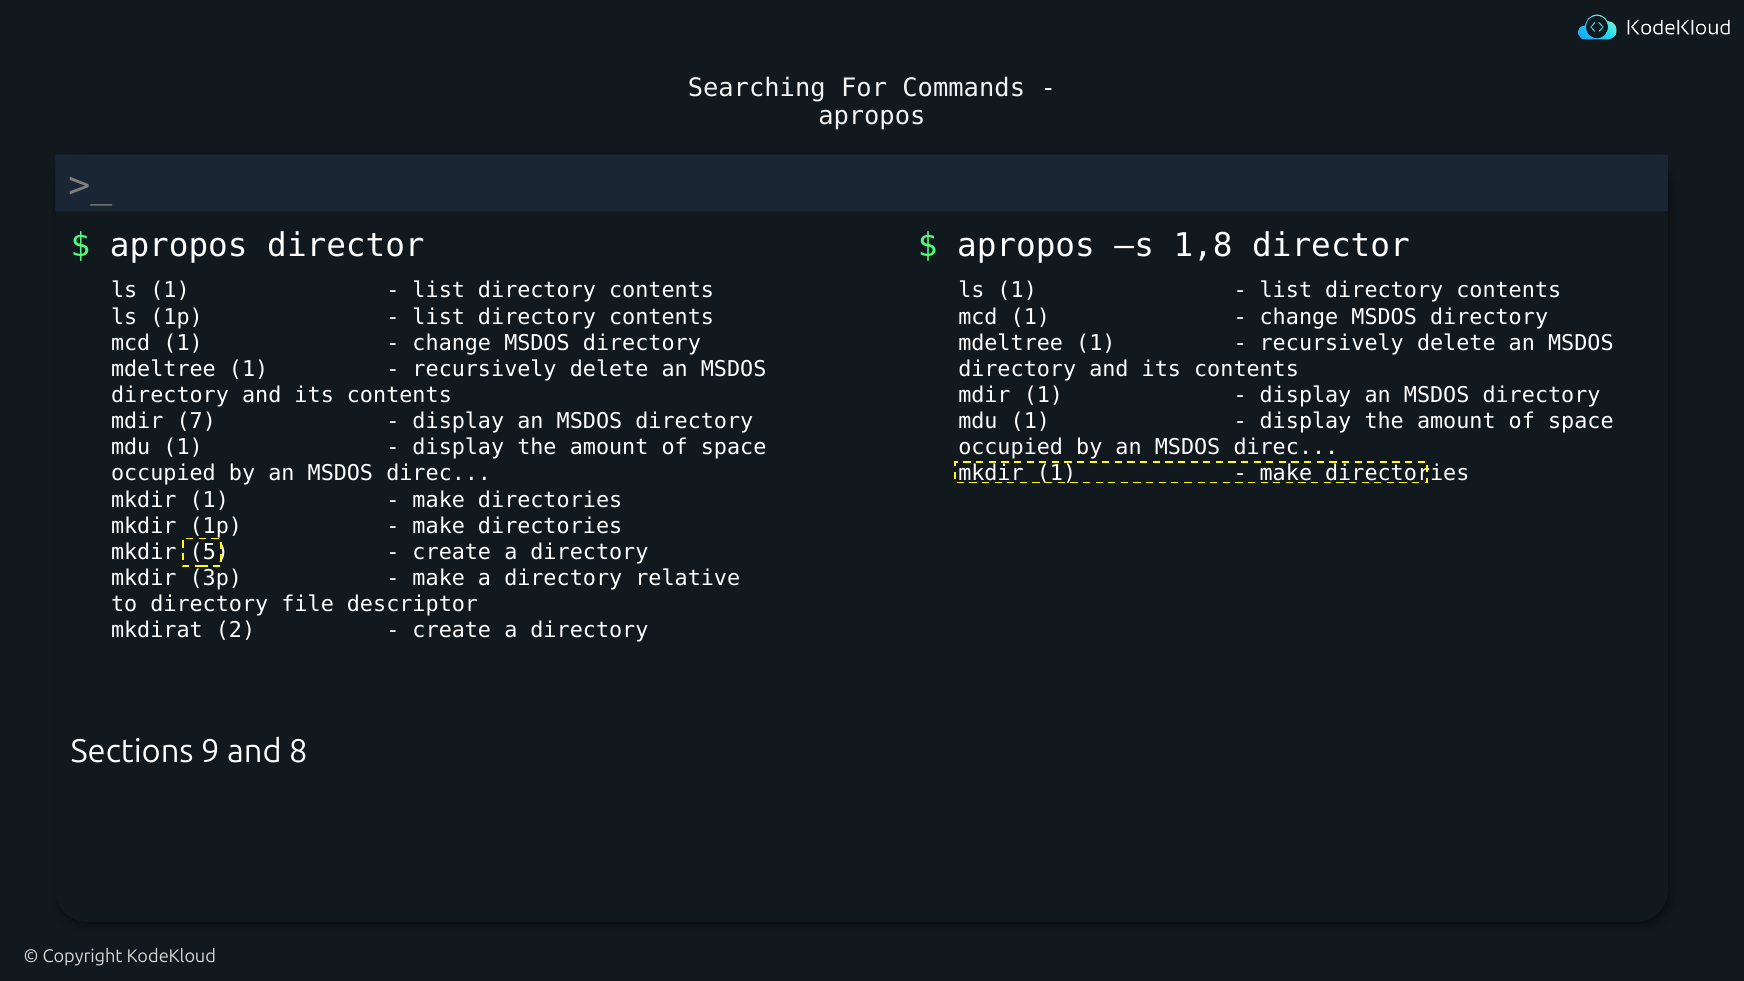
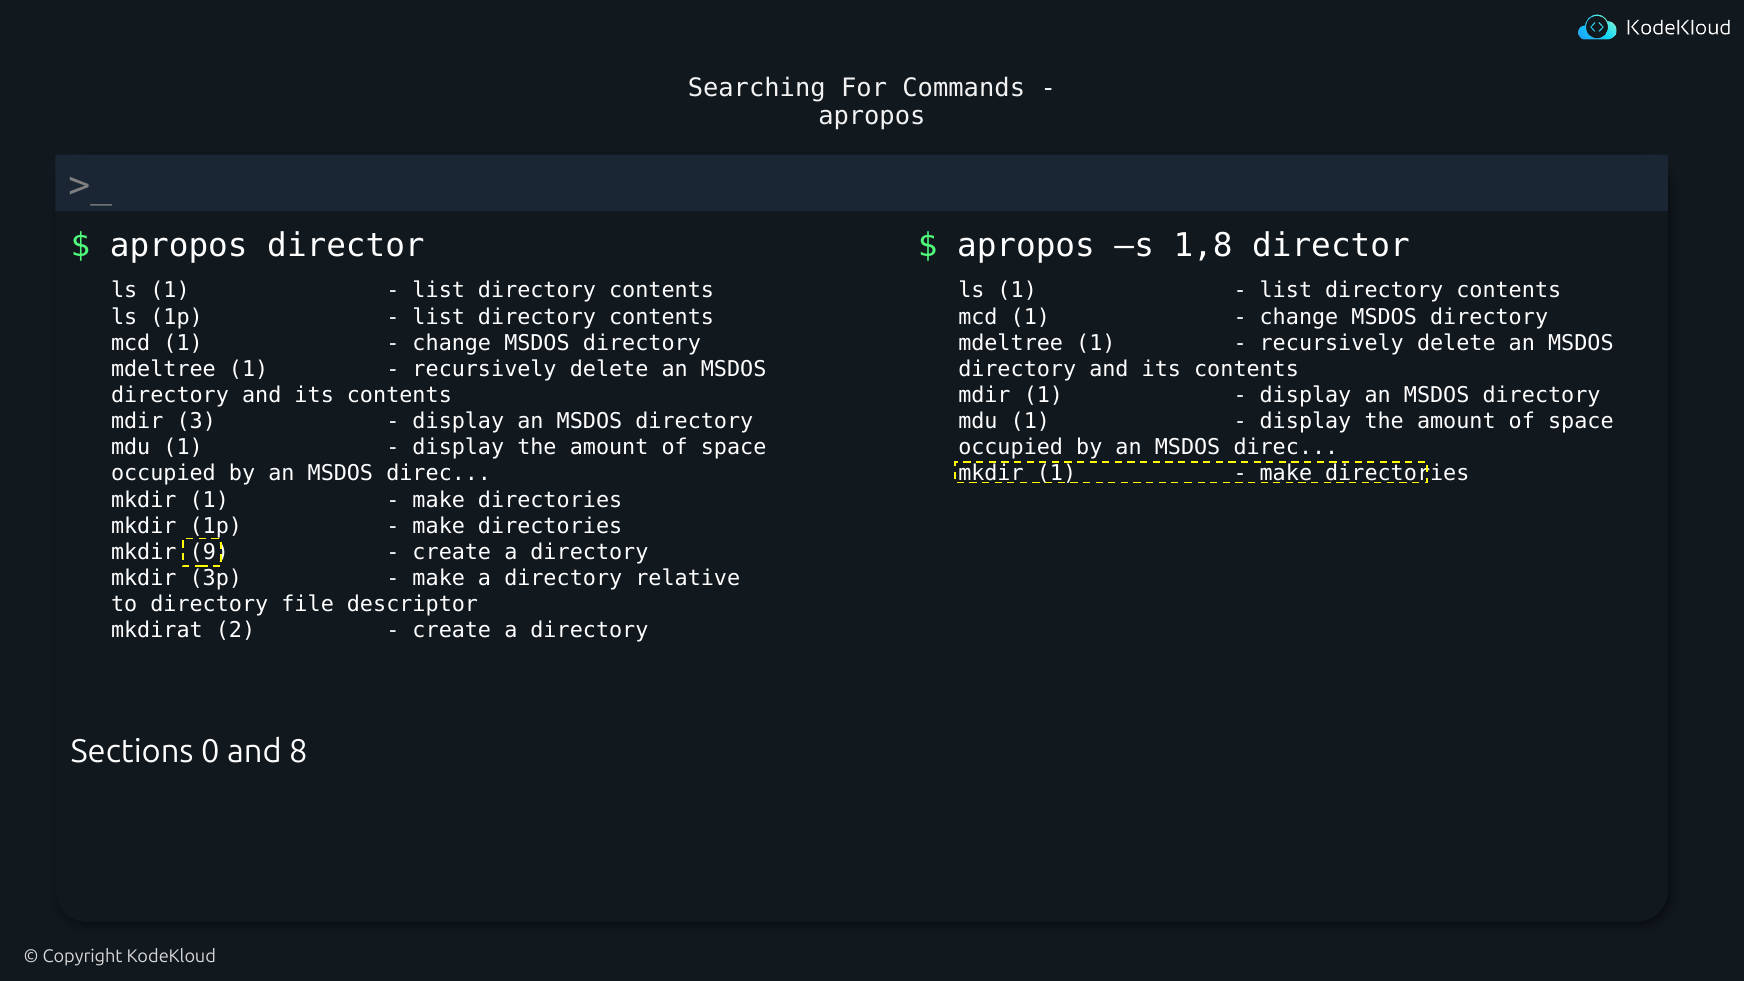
7: 7 -> 3
5: 5 -> 9
9: 9 -> 0
